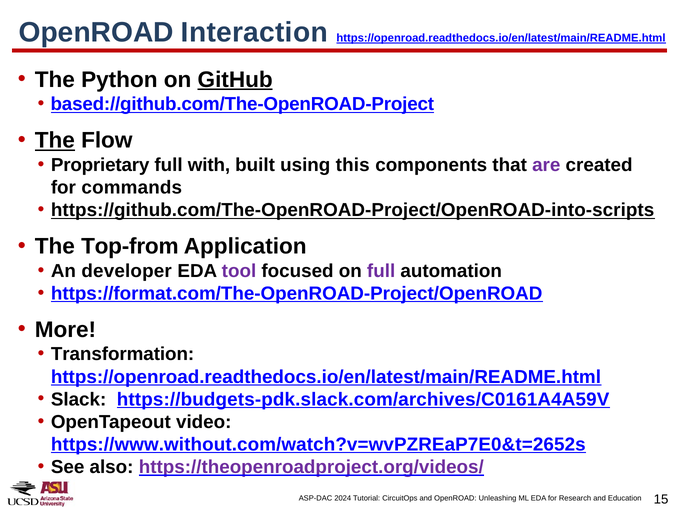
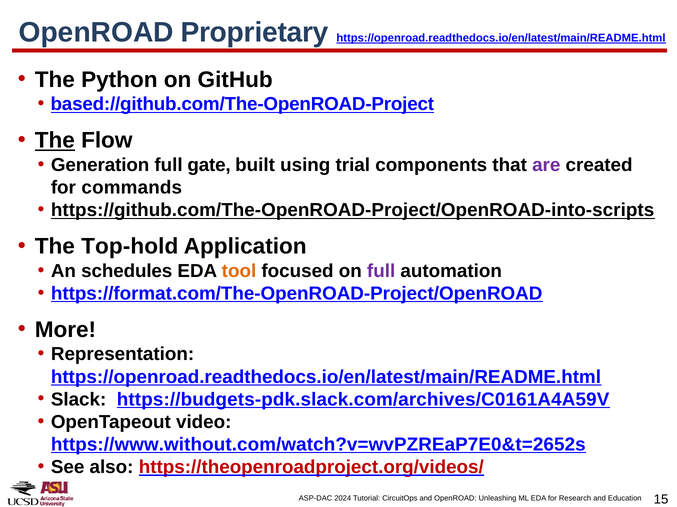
Interaction: Interaction -> Proprietary
GitHub underline: present -> none
Proprietary: Proprietary -> Generation
with: with -> gate
this: this -> trial
Top-from: Top-from -> Top-hold
developer: developer -> schedules
tool colour: purple -> orange
Transformation: Transformation -> Representation
https://theopenroadproject.org/videos/ colour: purple -> red
